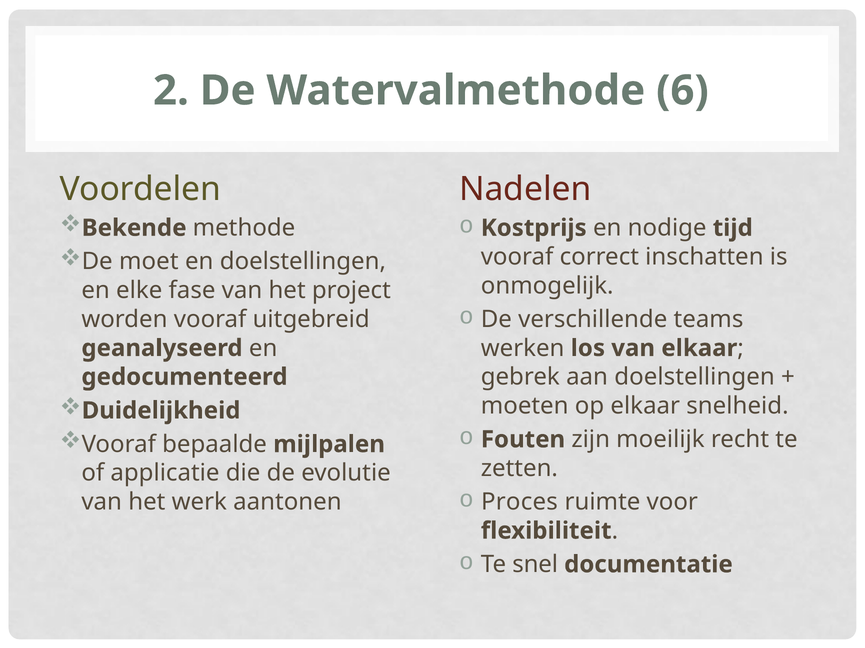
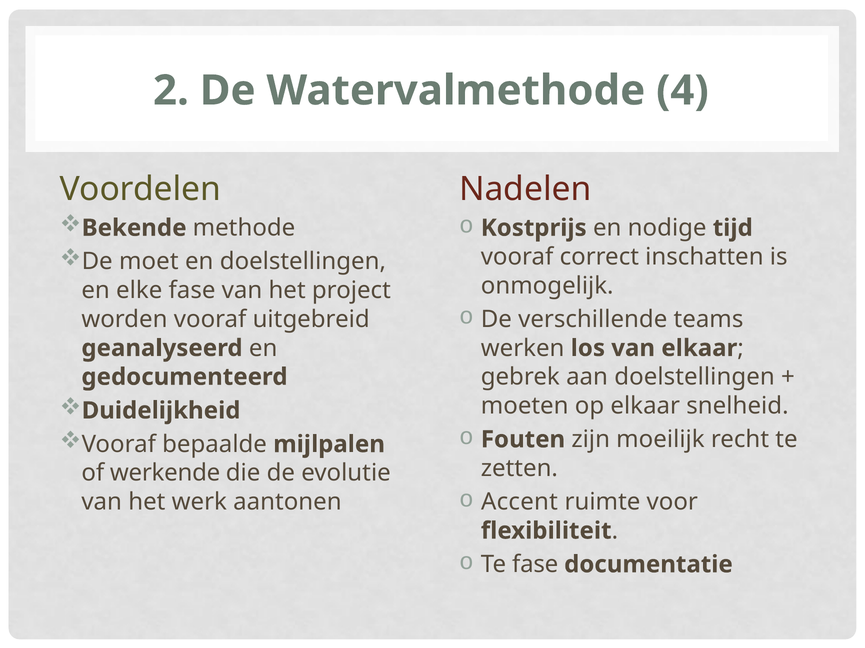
6: 6 -> 4
applicatie: applicatie -> werkende
Proces: Proces -> Accent
Te snel: snel -> fase
